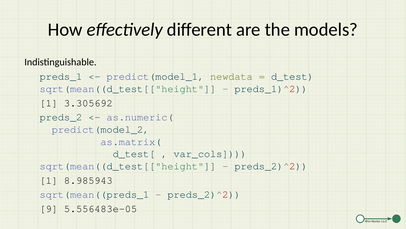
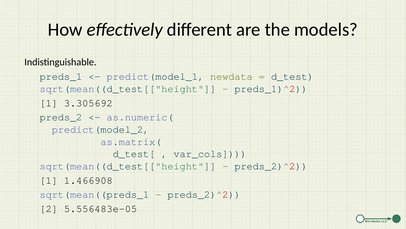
8.985943: 8.985943 -> 1.466908
9: 9 -> 2
